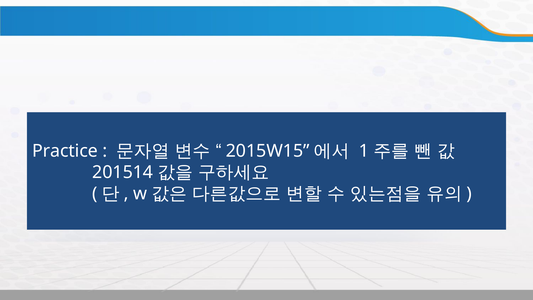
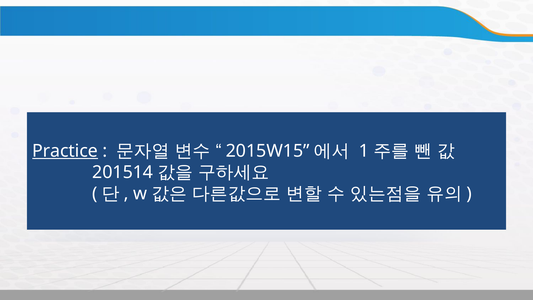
Practice underline: none -> present
